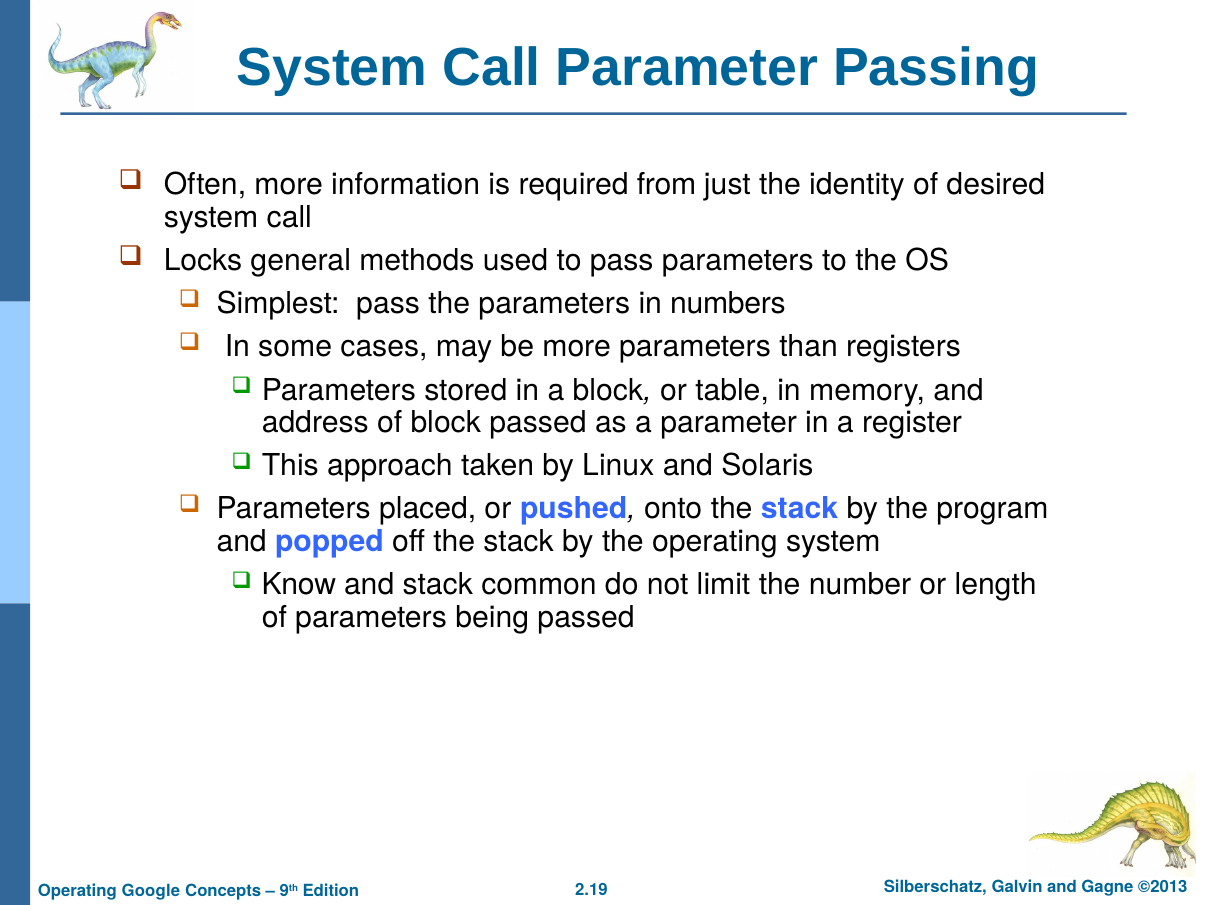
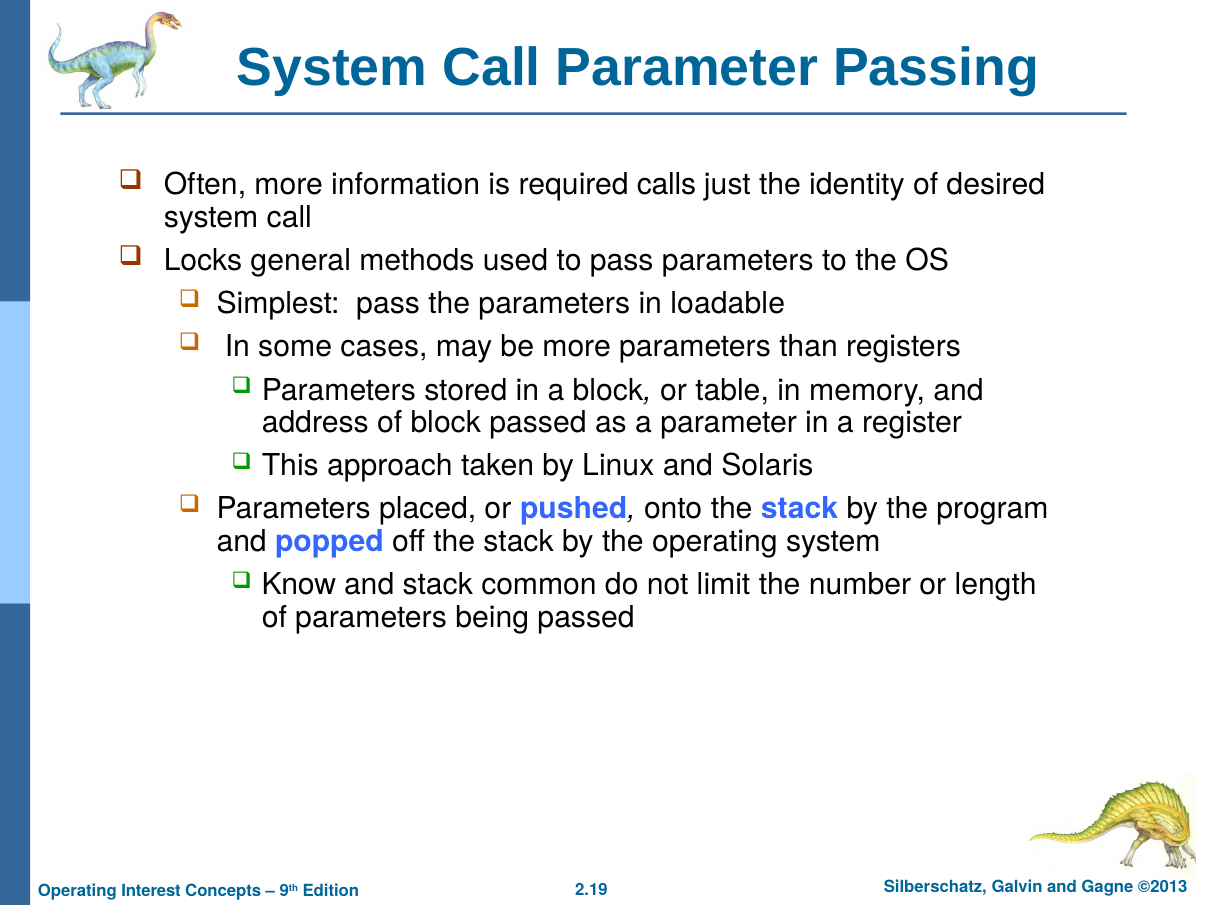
from: from -> calls
numbers: numbers -> loadable
Google: Google -> Interest
